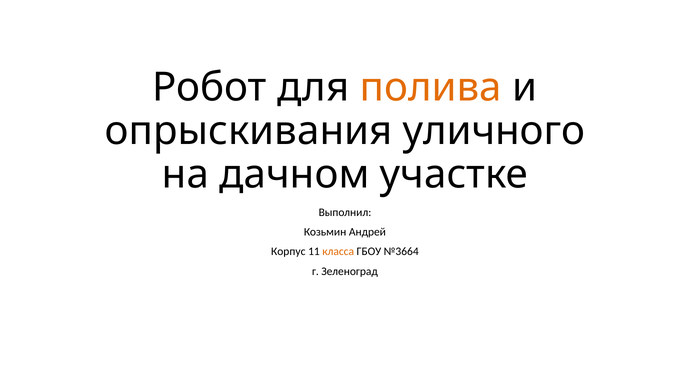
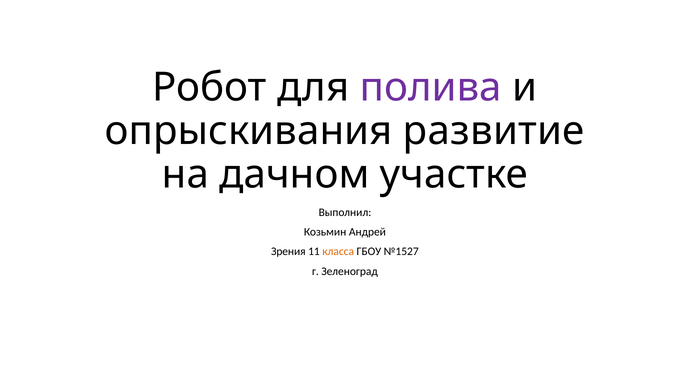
полива colour: orange -> purple
уличного: уличного -> развитие
Корпус: Корпус -> Зрения
№3664: №3664 -> №1527
